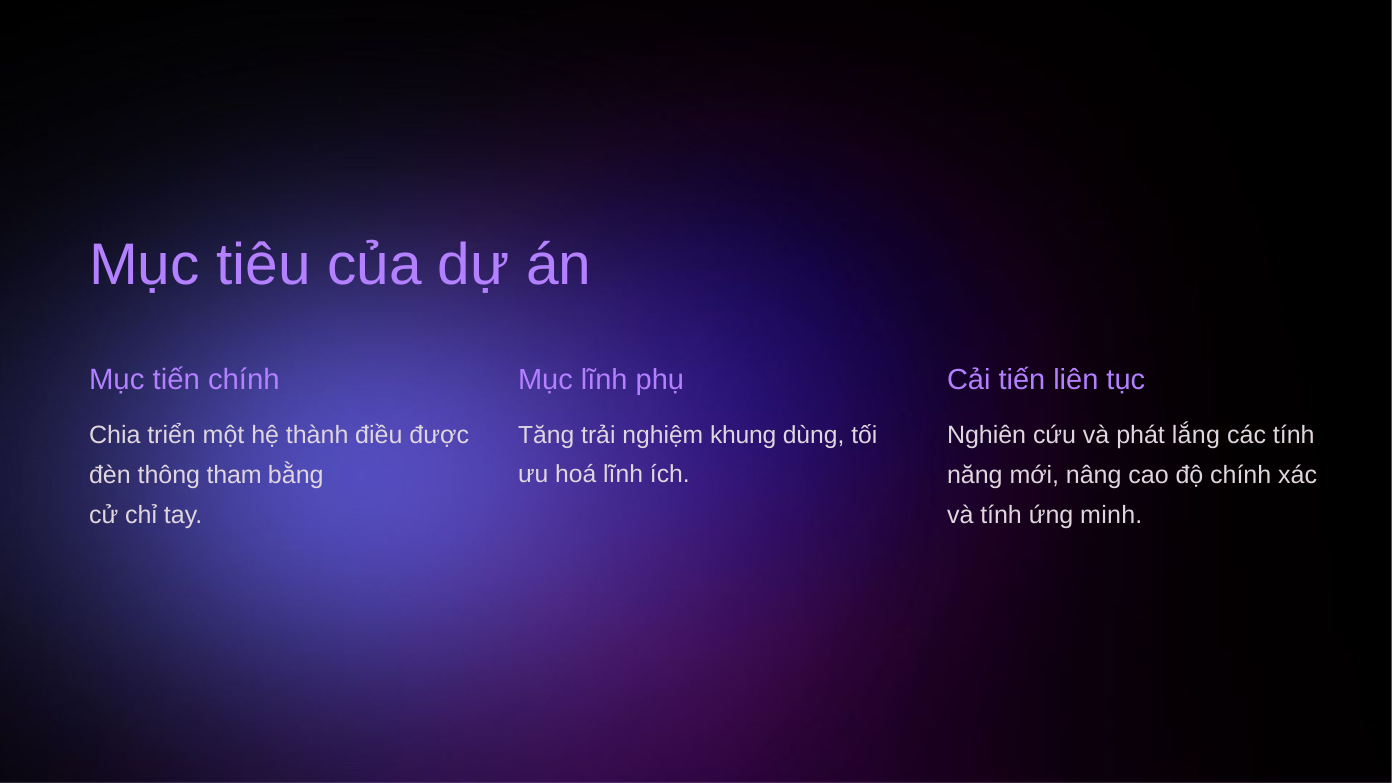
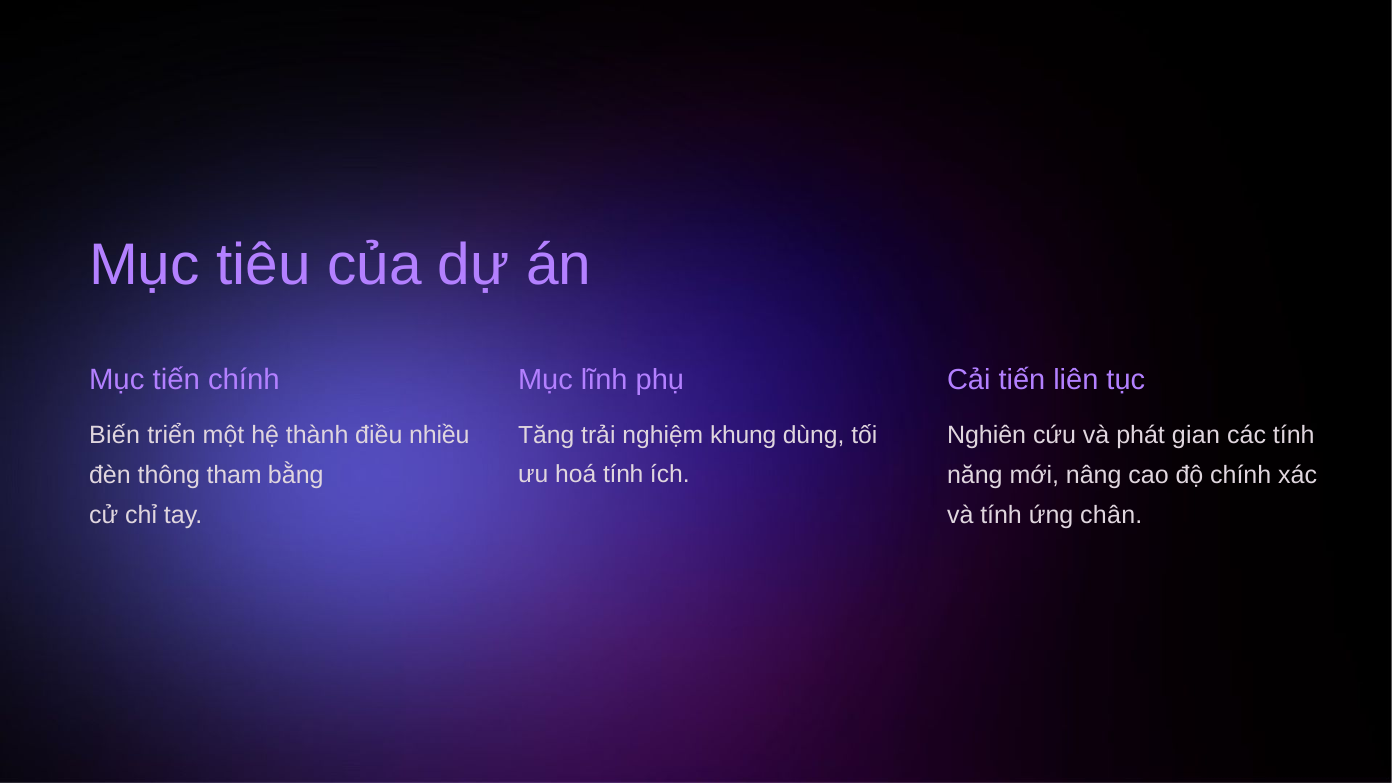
Chia: Chia -> Biến
được: được -> nhiều
lắng: lắng -> gian
hoá lĩnh: lĩnh -> tính
minh: minh -> chân
